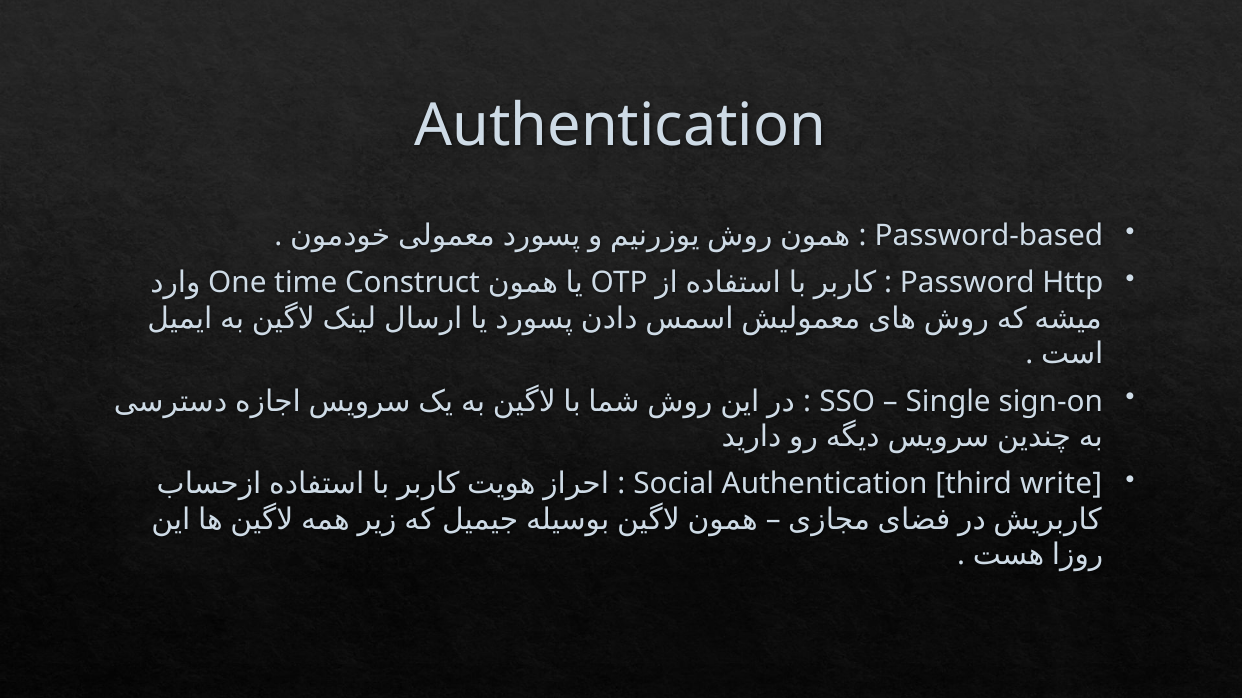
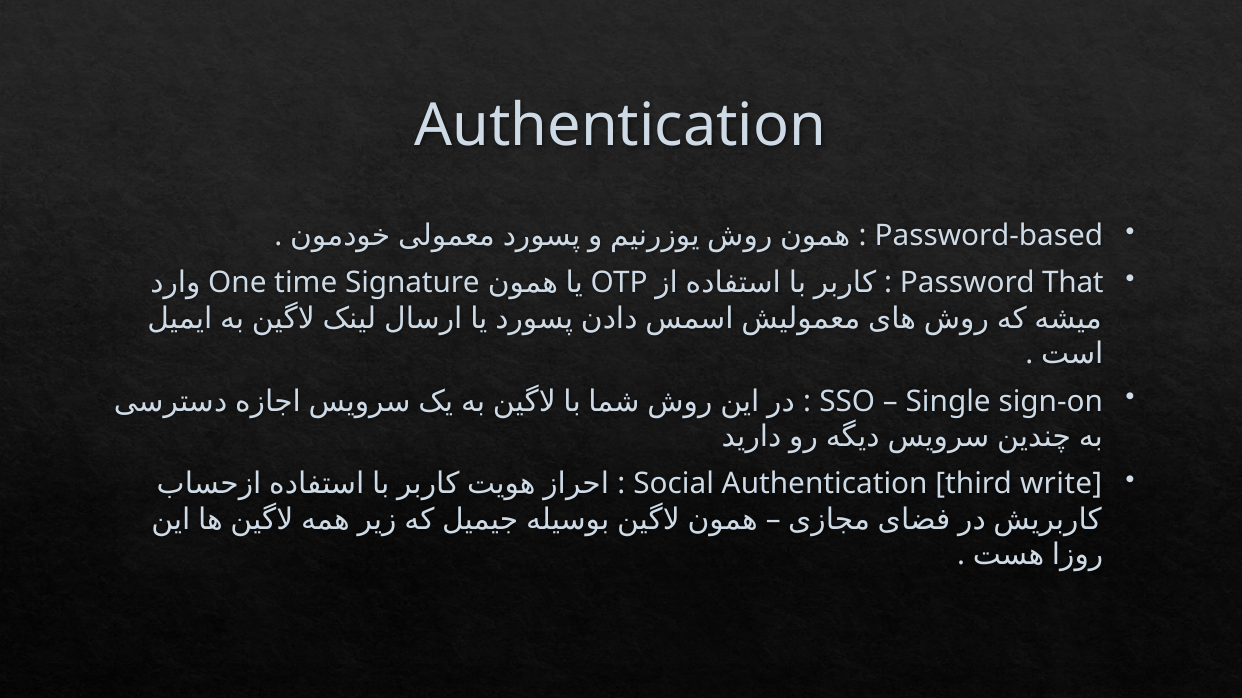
Construct: Construct -> Signature
Http: Http -> That
